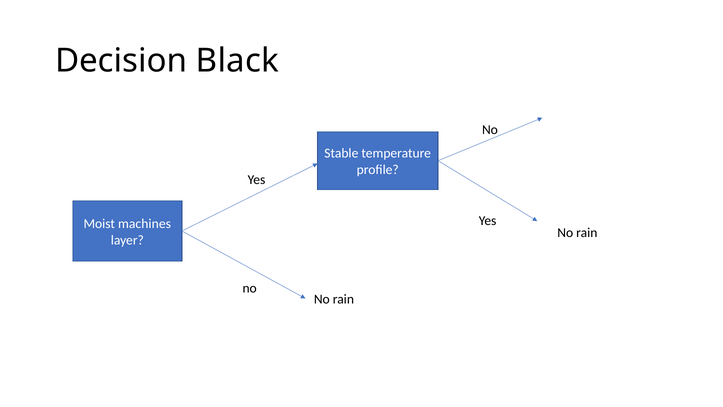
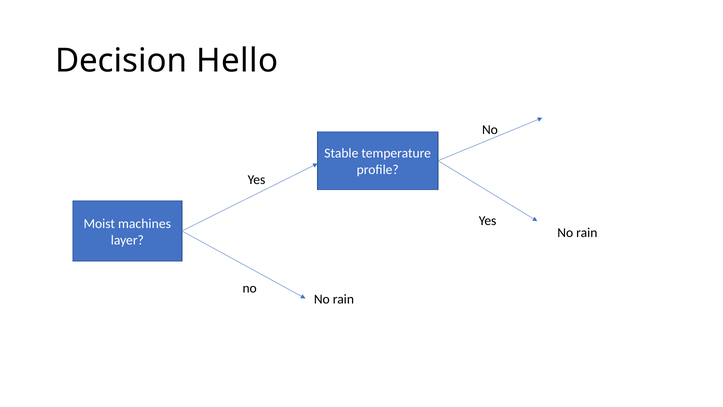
Black: Black -> Hello
